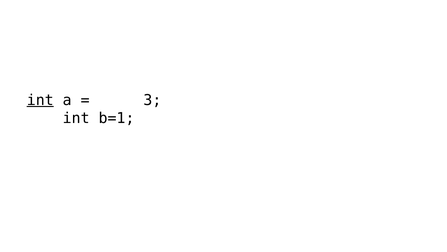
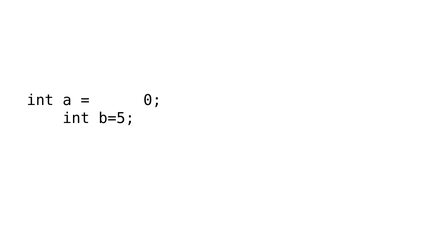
int at (40, 100) underline: present -> none
3: 3 -> 0
b=1: b=1 -> b=5
